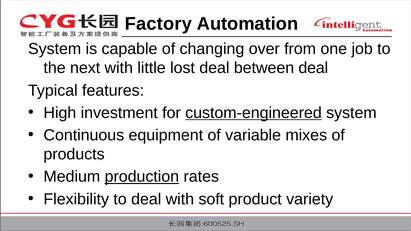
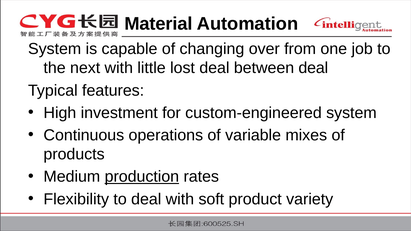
Factory: Factory -> Material
custom-engineered underline: present -> none
equipment: equipment -> operations
